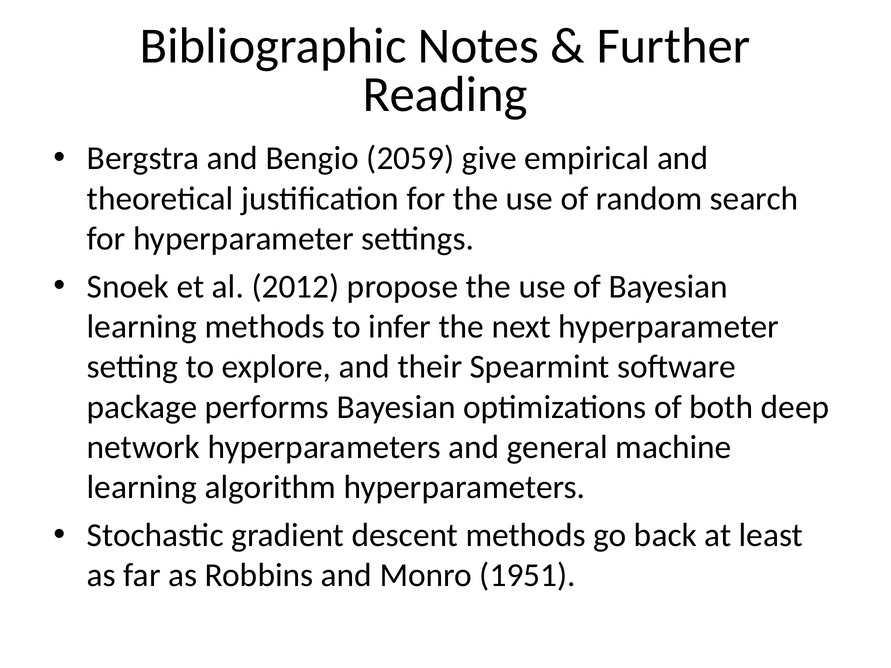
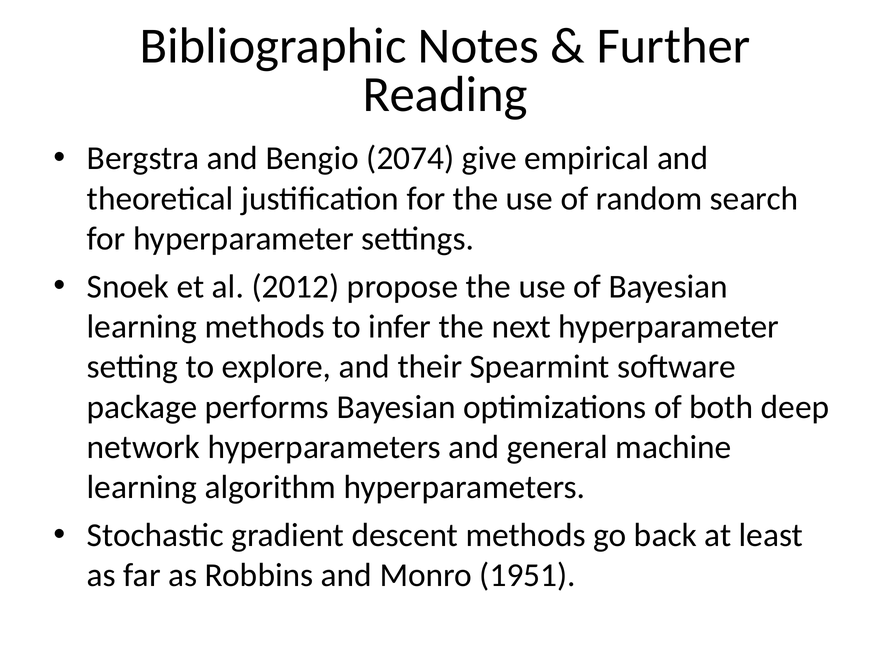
2059: 2059 -> 2074
